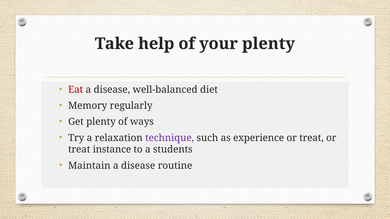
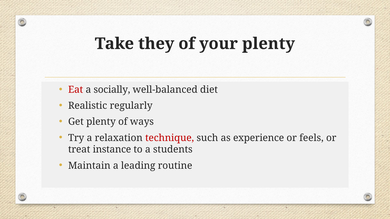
help: help -> they
disease at (112, 90): disease -> socially
Memory: Memory -> Realistic
technique colour: purple -> red
treat at (312, 138): treat -> feels
Maintain a disease: disease -> leading
